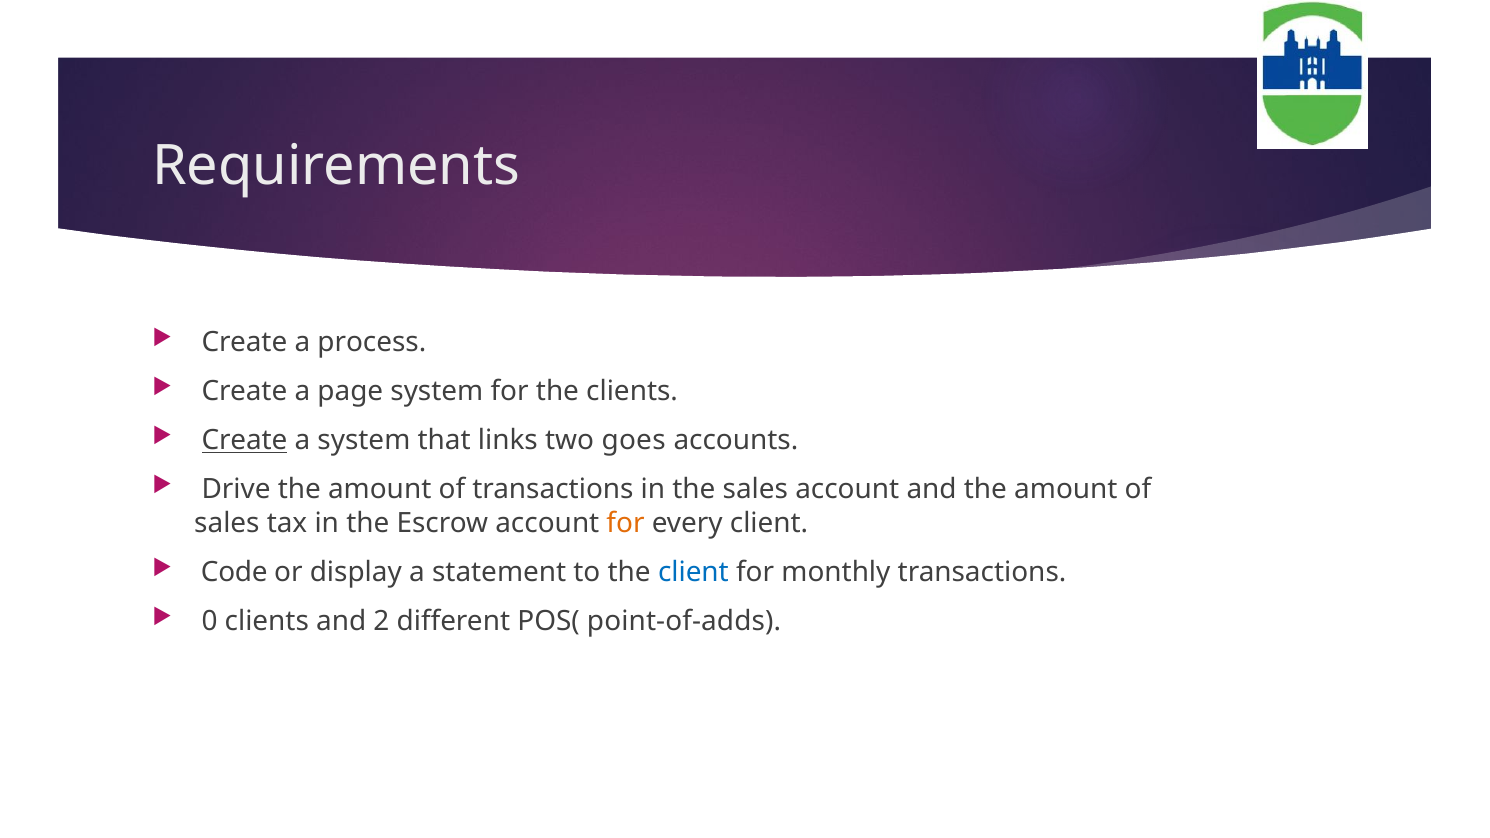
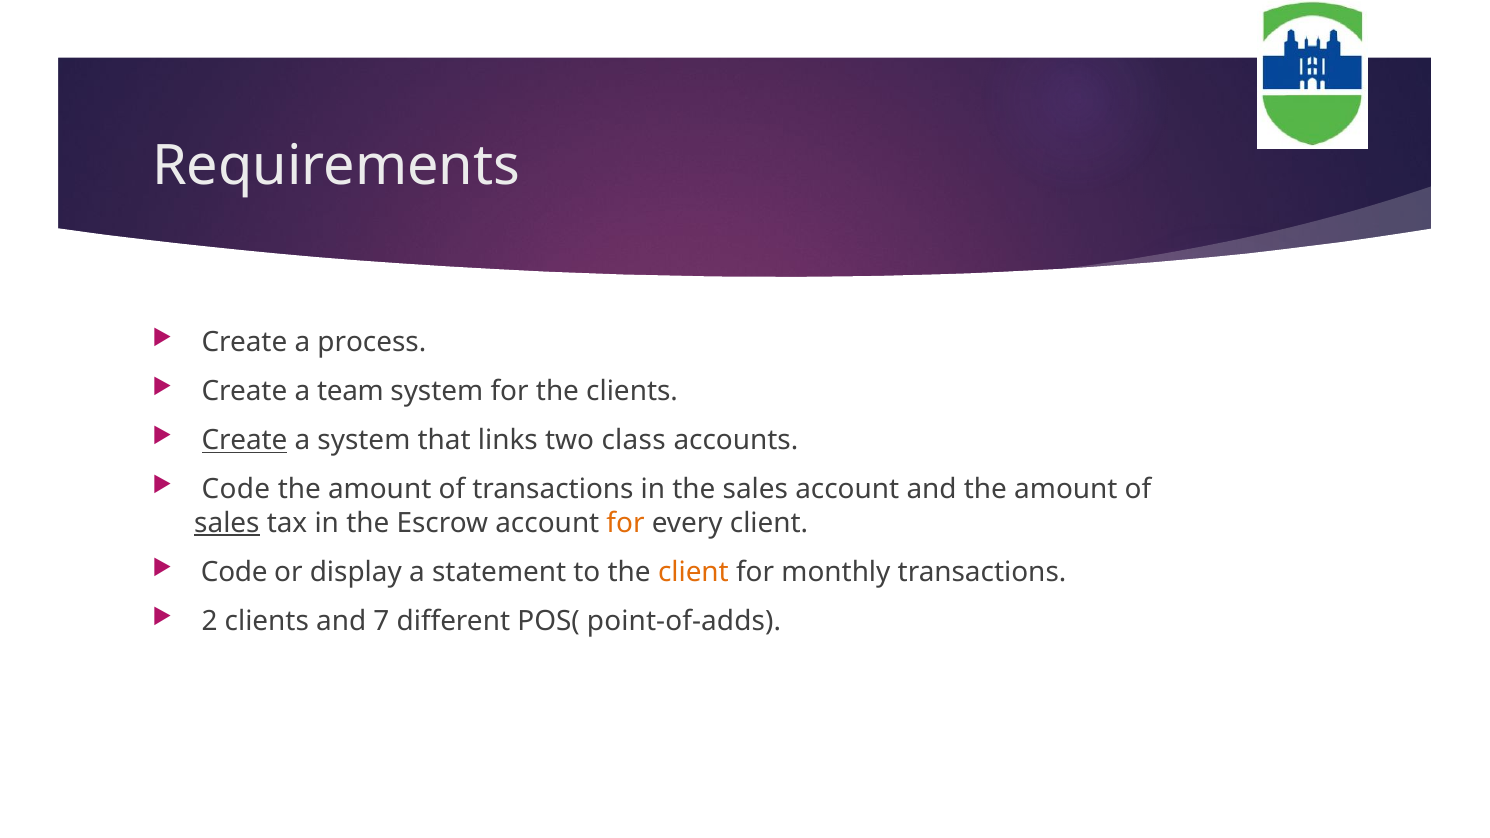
page: page -> team
goes: goes -> class
Drive at (236, 490): Drive -> Code
sales at (227, 523) underline: none -> present
client at (693, 572) colour: blue -> orange
0: 0 -> 2
2: 2 -> 7
